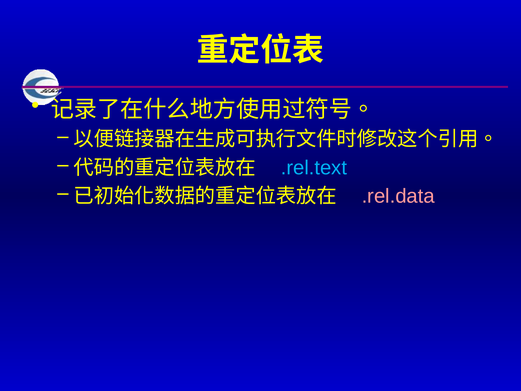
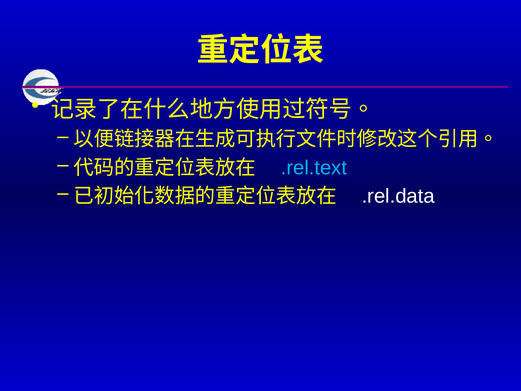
.rel.data colour: pink -> white
